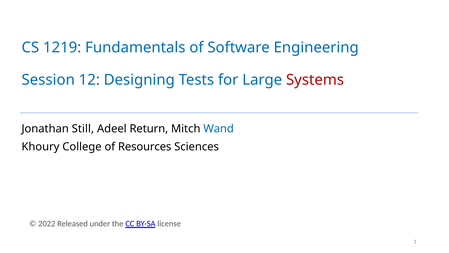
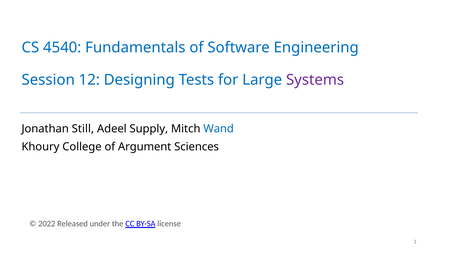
1219: 1219 -> 4540
Systems colour: red -> purple
Return: Return -> Supply
Resources: Resources -> Argument
